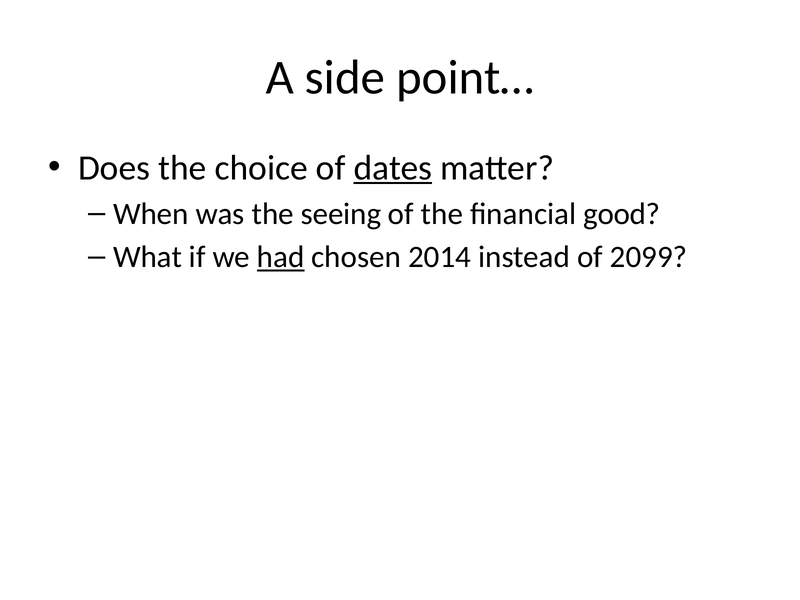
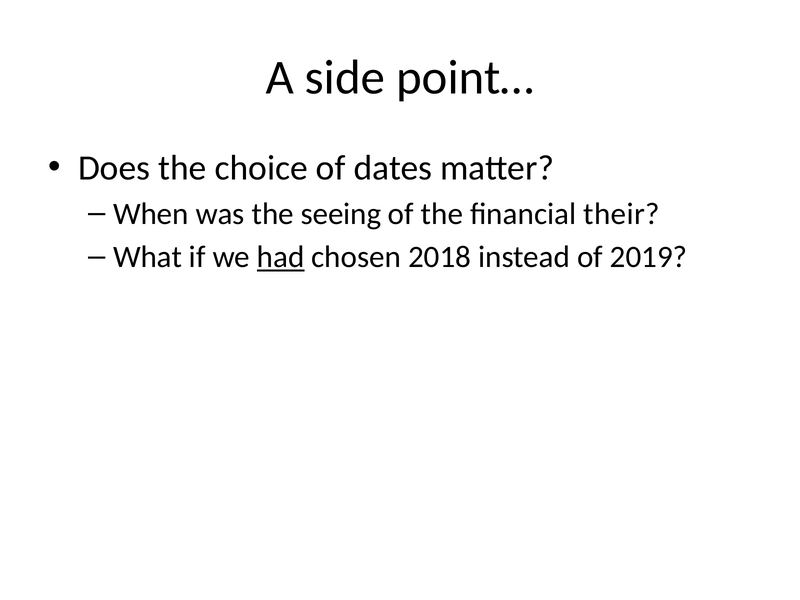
dates underline: present -> none
good: good -> their
2014: 2014 -> 2018
2099: 2099 -> 2019
